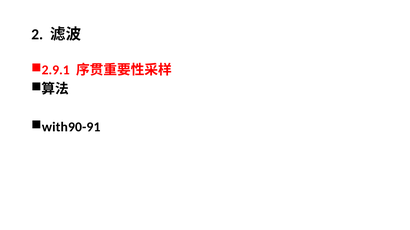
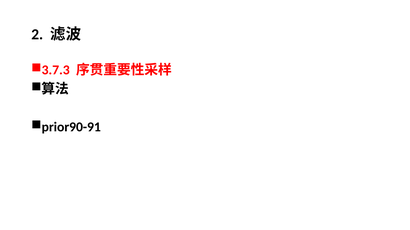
2.9.1: 2.9.1 -> 3.7.3
with90-91: with90-91 -> prior90-91
